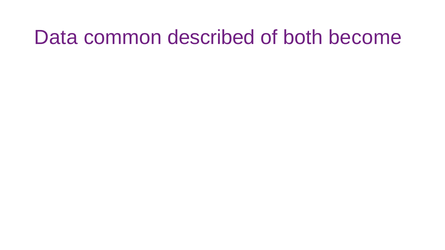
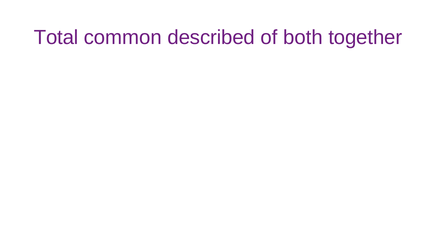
Data: Data -> Total
become: become -> together
